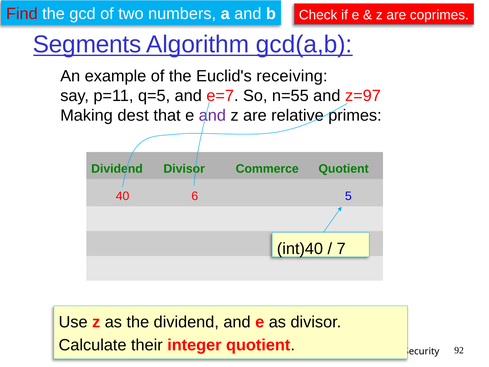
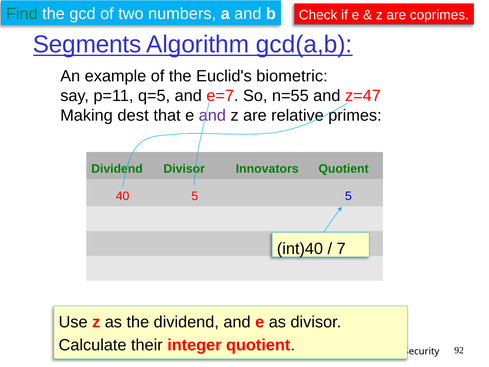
Find colour: red -> green
receiving: receiving -> biometric
z=97: z=97 -> z=47
Commerce: Commerce -> Innovators
40 6: 6 -> 5
